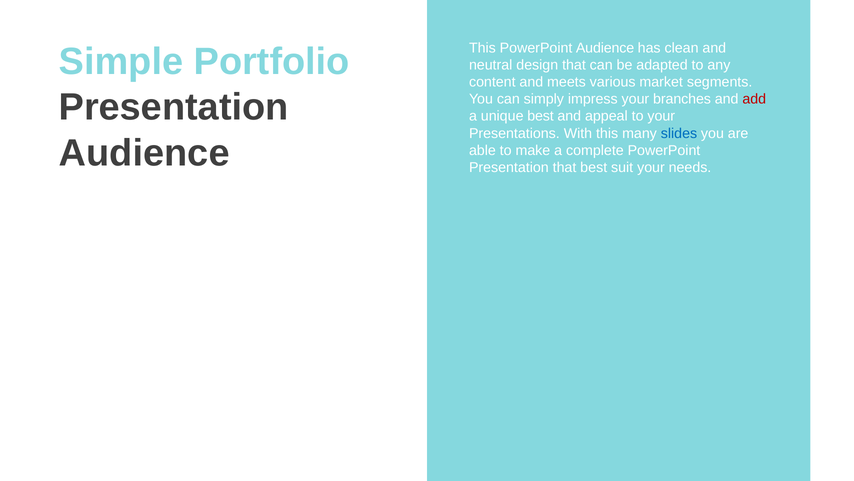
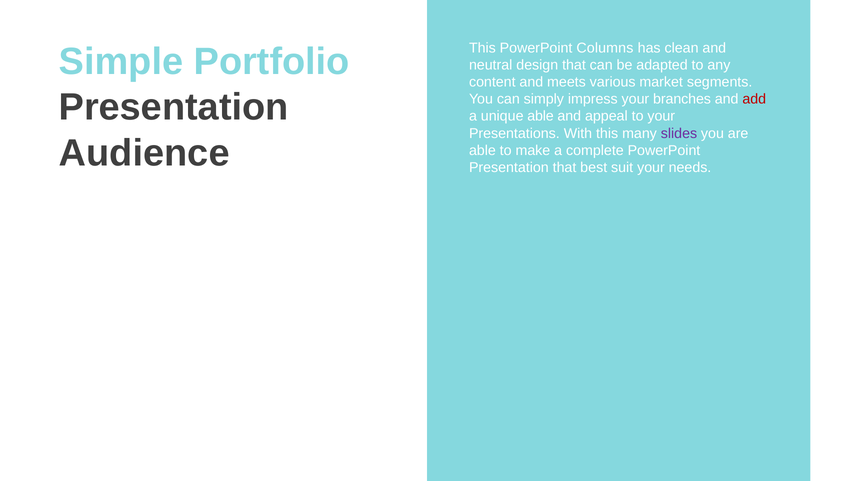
PowerPoint Audience: Audience -> Columns
unique best: best -> able
slides colour: blue -> purple
